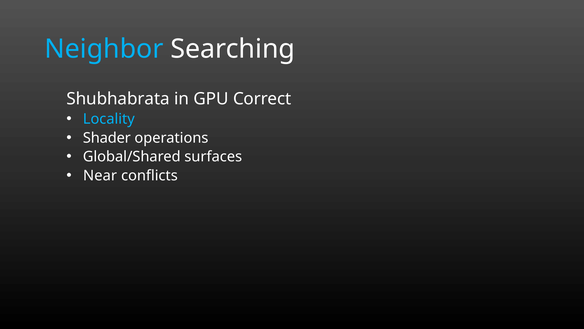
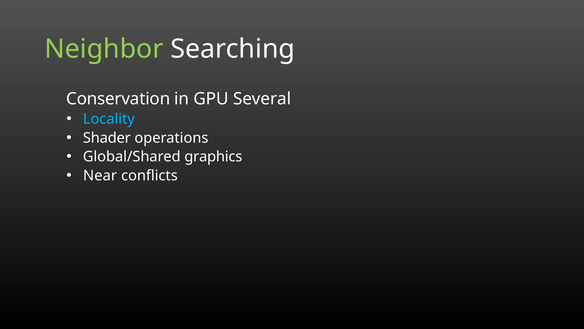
Neighbor colour: light blue -> light green
Shubhabrata: Shubhabrata -> Conservation
Correct: Correct -> Several
surfaces: surfaces -> graphics
